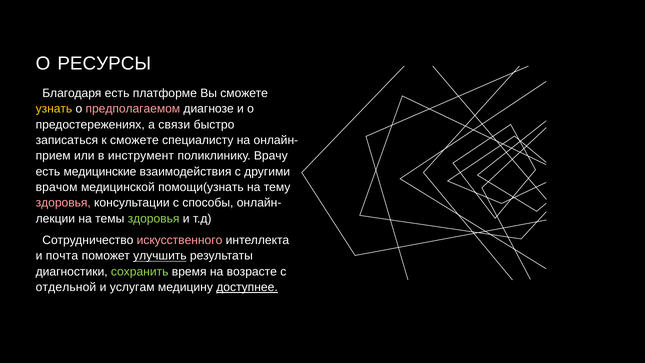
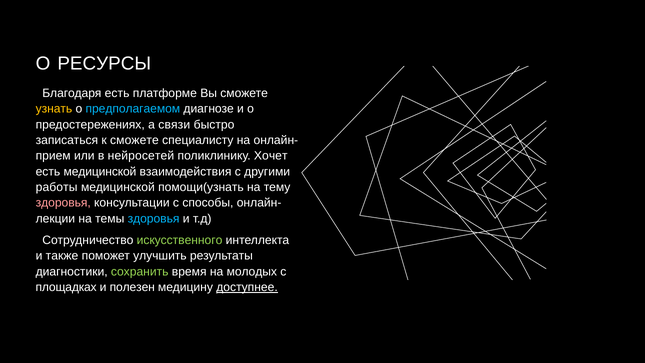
предполагаемом colour: pink -> light blue
инструмент: инструмент -> нейросетей
Врачу: Врачу -> Хочет
есть медицинские: медицинские -> медицинской
врачом: врачом -> работы
здоровья at (154, 218) colour: light green -> light blue
искусственного colour: pink -> light green
почта: почта -> также
улучшить underline: present -> none
возрасте: возрасте -> молодых
отдельной: отдельной -> площадках
услугам: услугам -> полезен
